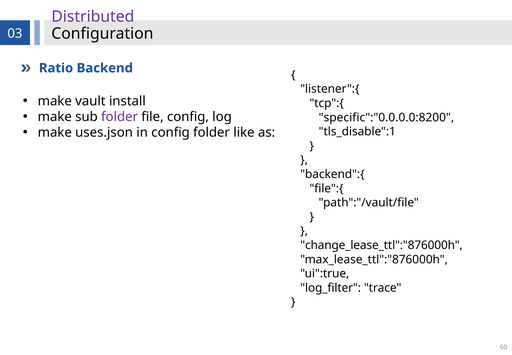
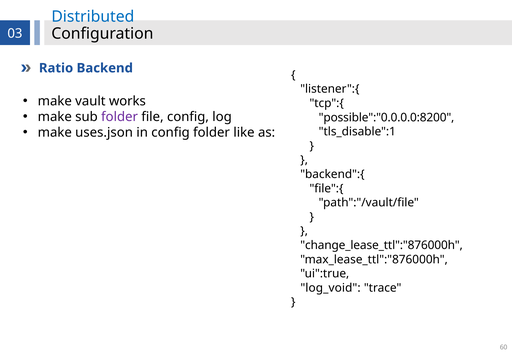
Distributed colour: purple -> blue
install: install -> works
specific":"0.0.0.0:8200: specific":"0.0.0.0:8200 -> possible":"0.0.0.0:8200
log_filter: log_filter -> log_void
